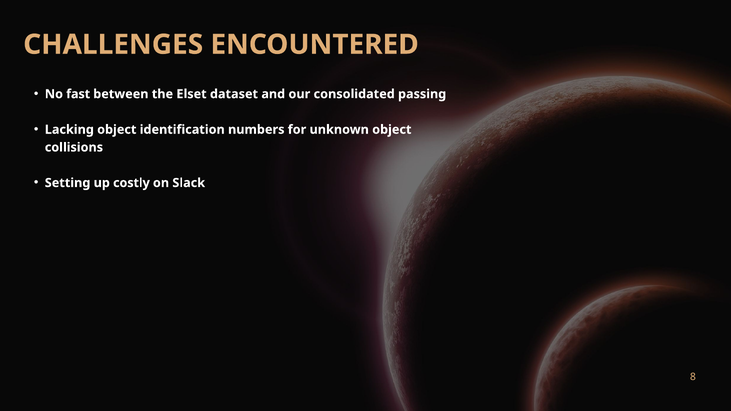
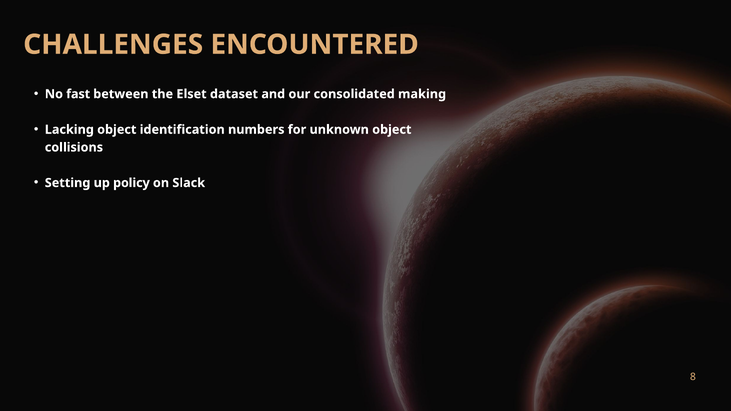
passing: passing -> making
costly: costly -> policy
